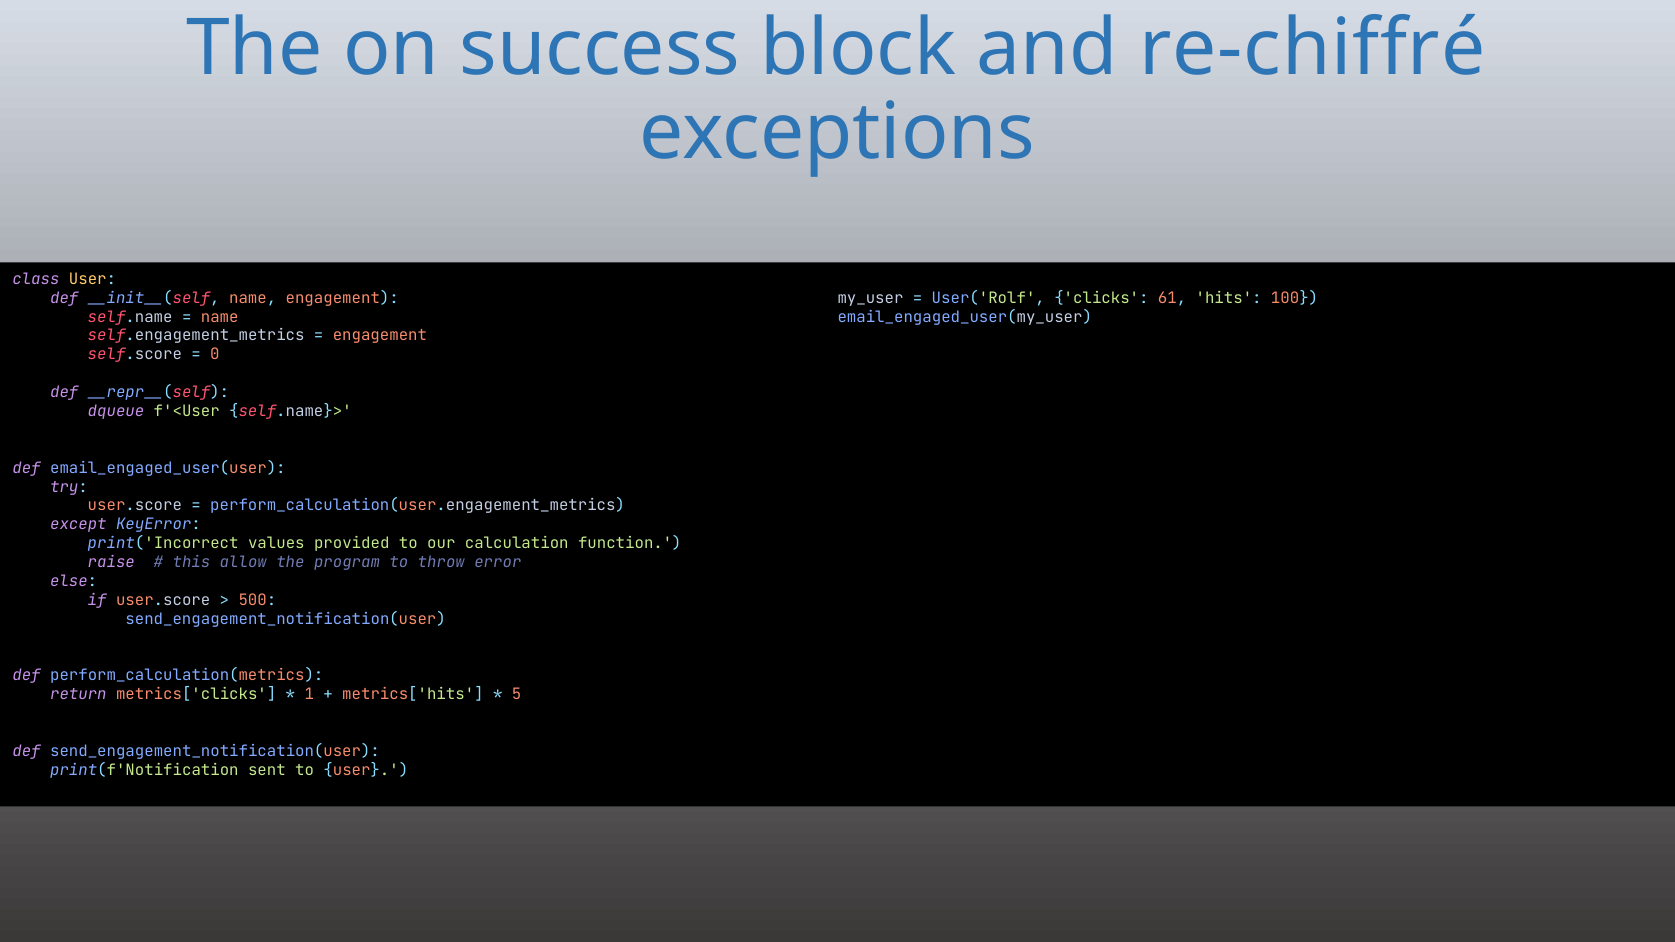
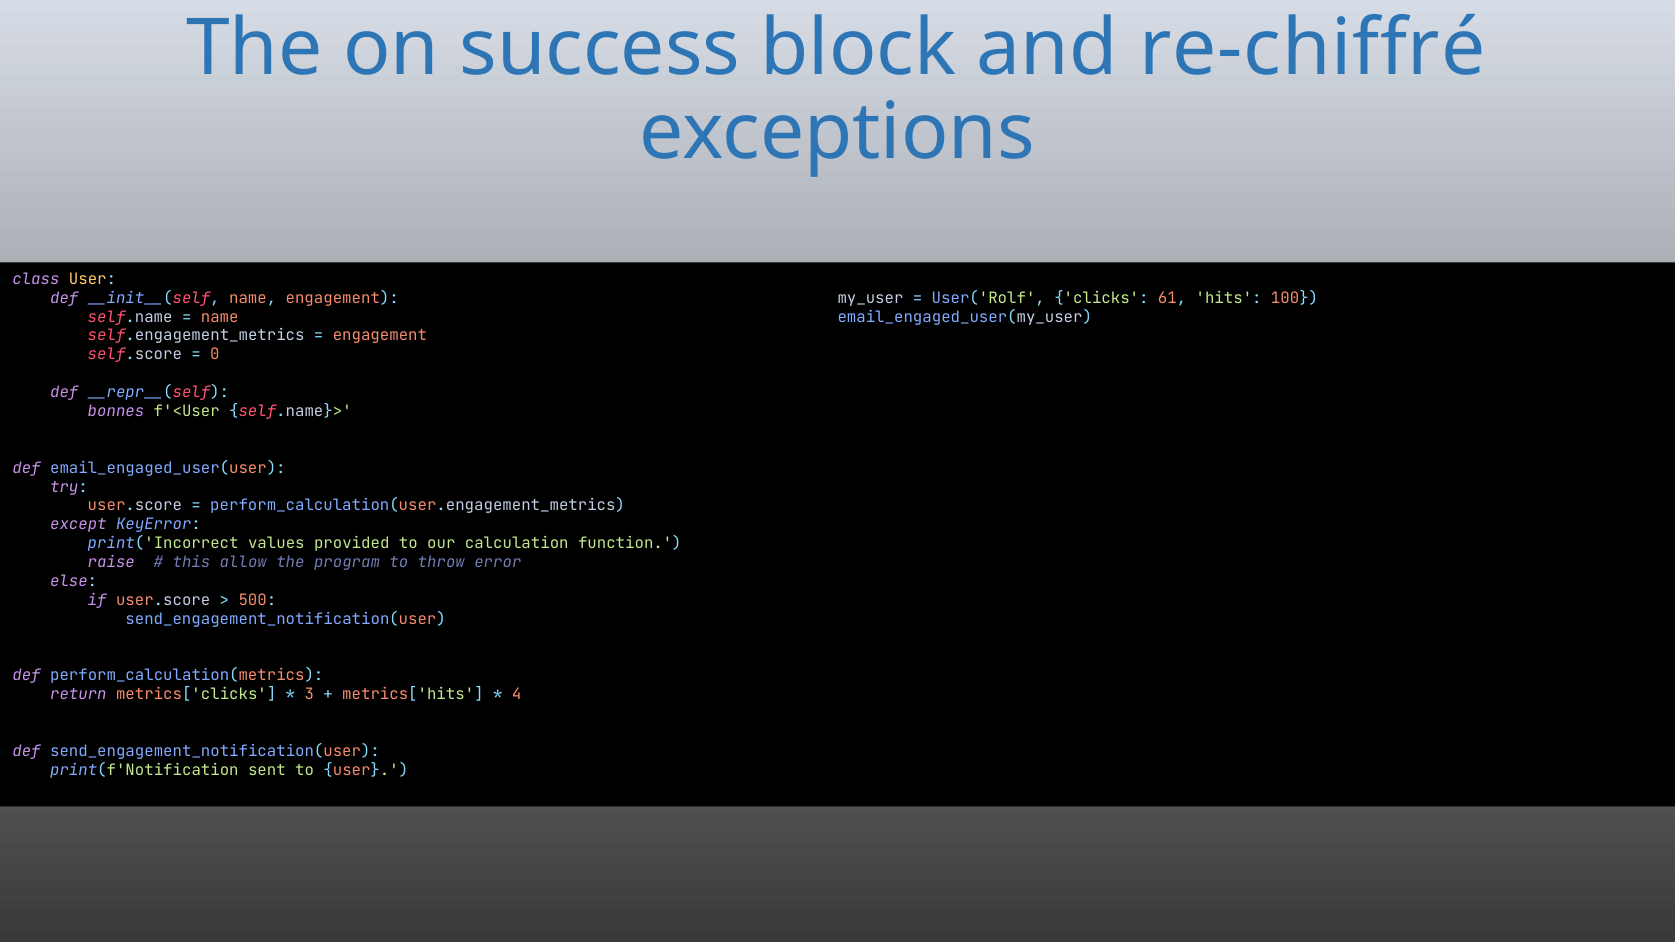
dqueue: dqueue -> bonnes
1: 1 -> 3
5: 5 -> 4
